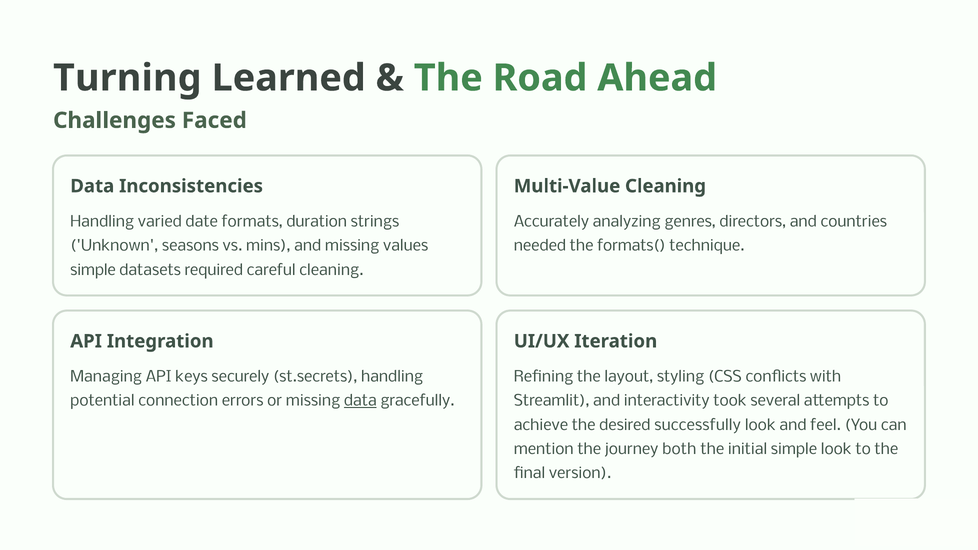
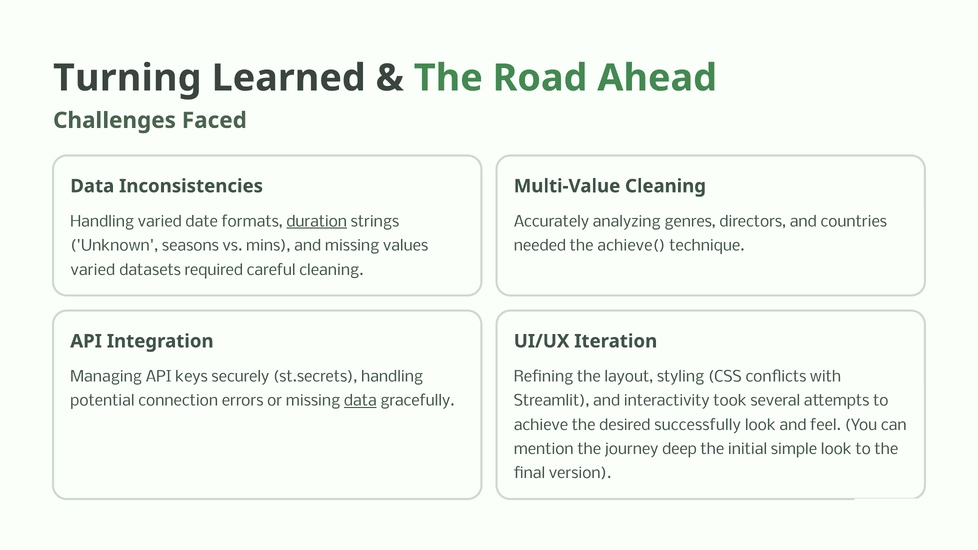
duration underline: none -> present
formats(: formats( -> achieve(
simple at (93, 270): simple -> varied
both: both -> deep
